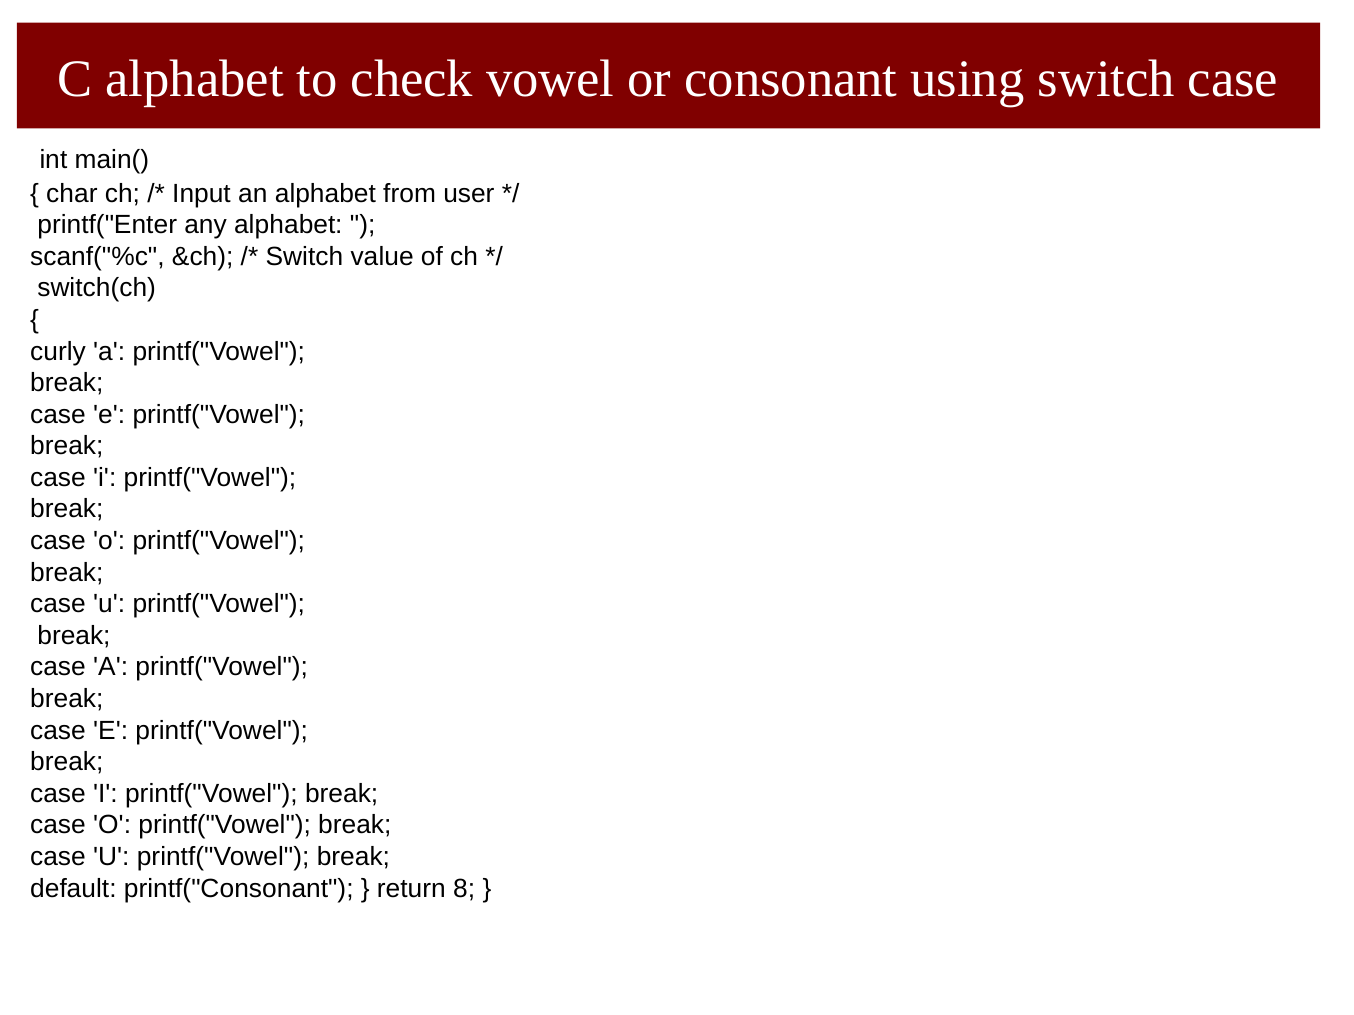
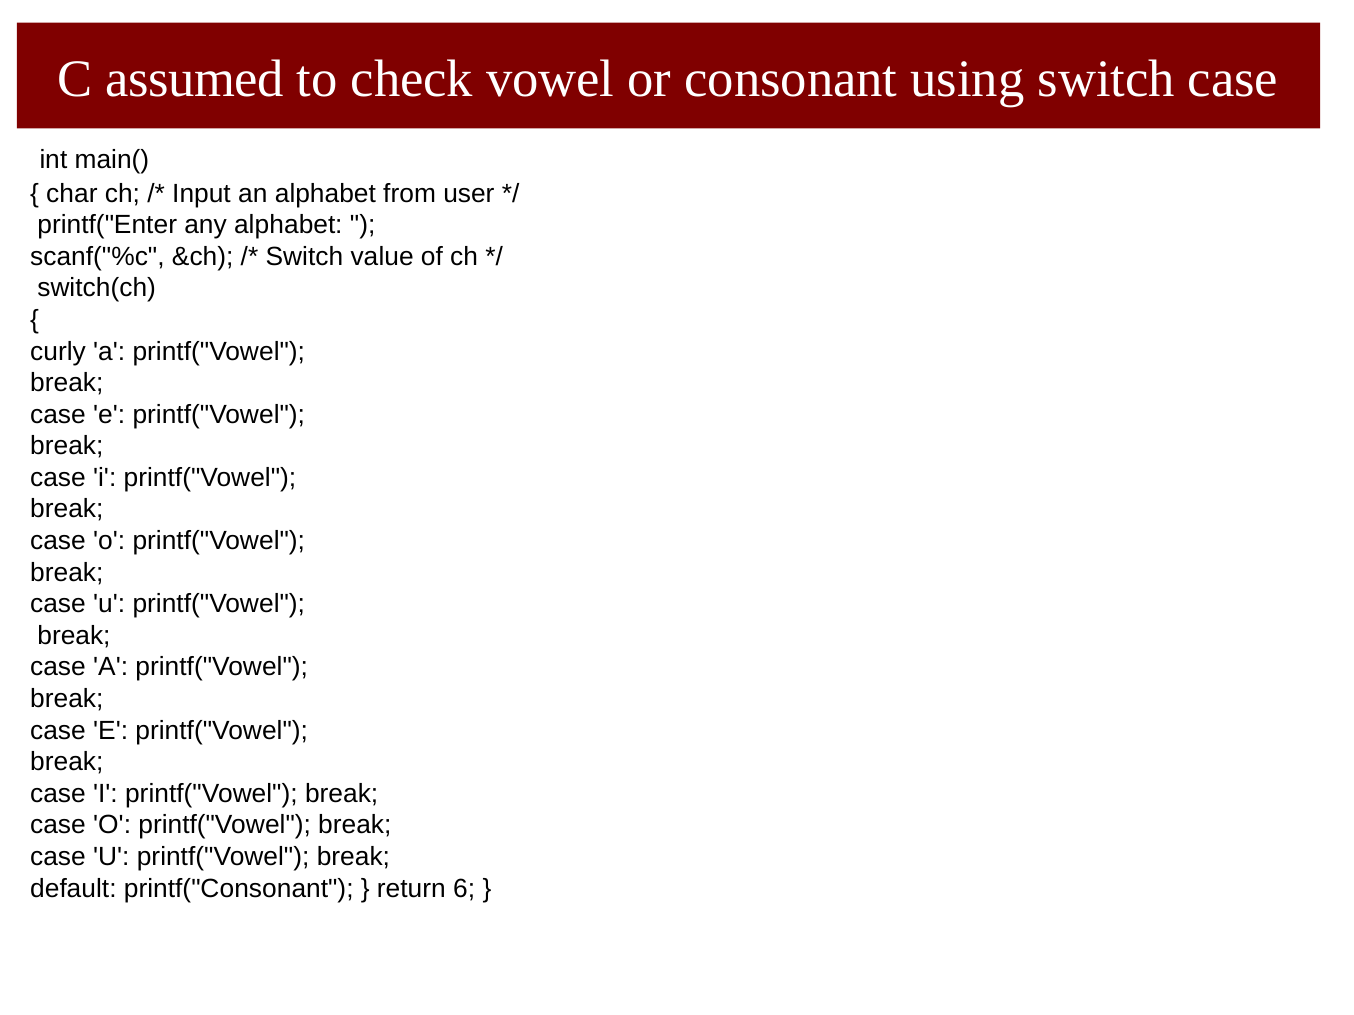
C alphabet: alphabet -> assumed
8: 8 -> 6
